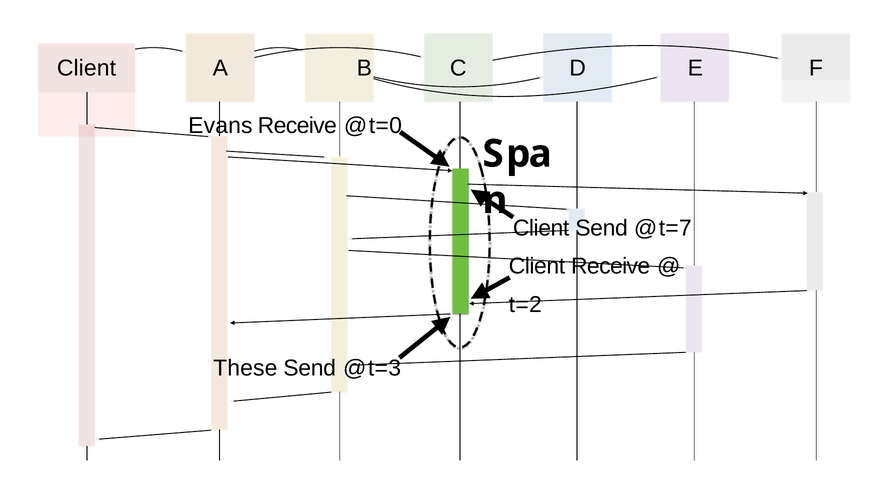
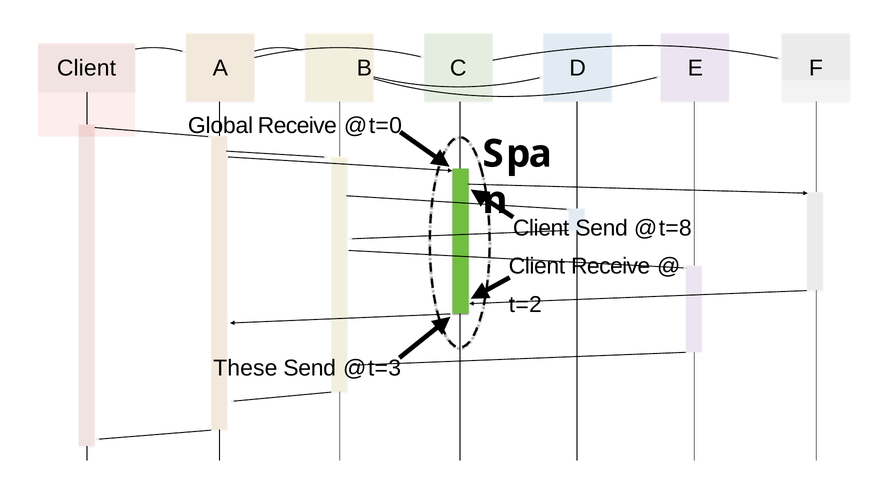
Evans: Evans -> Global
t=7: t=7 -> t=8
